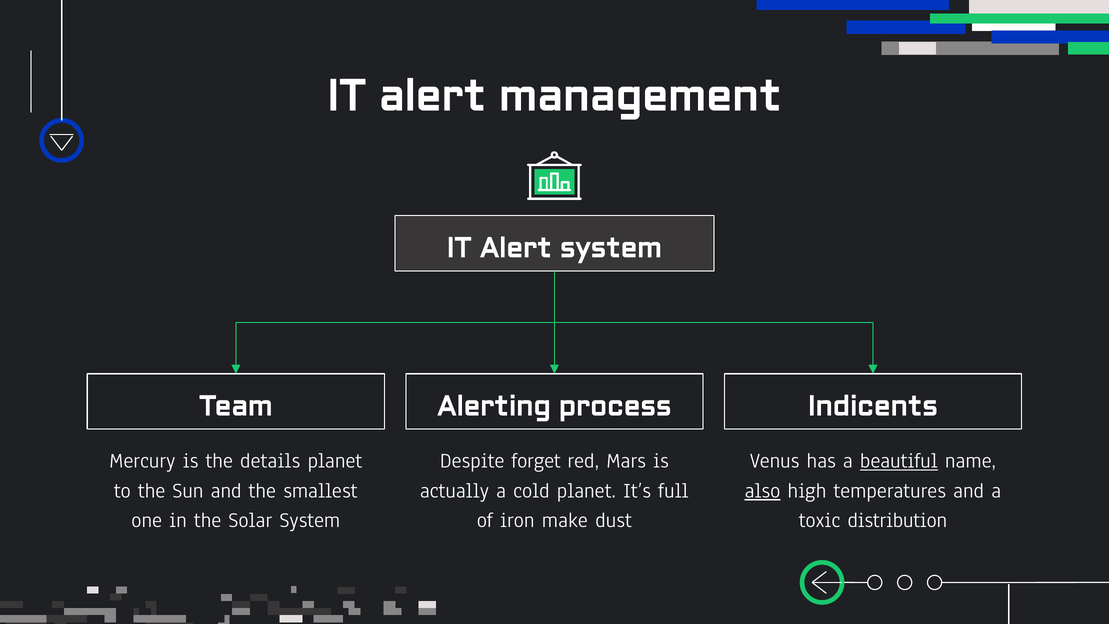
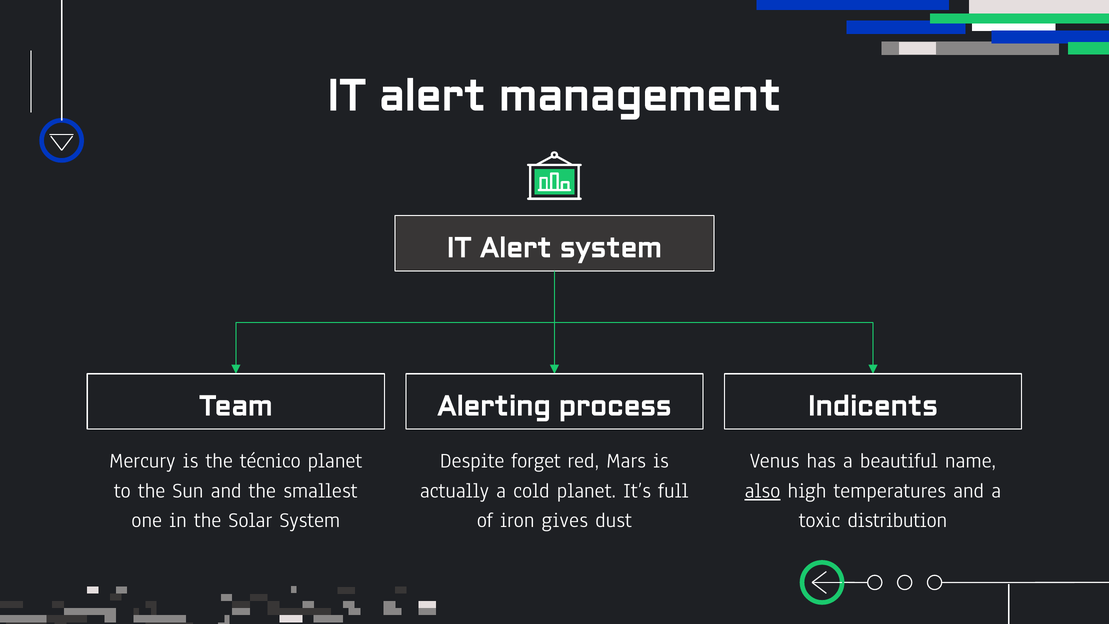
details: details -> técnico
beautiful underline: present -> none
make: make -> gives
